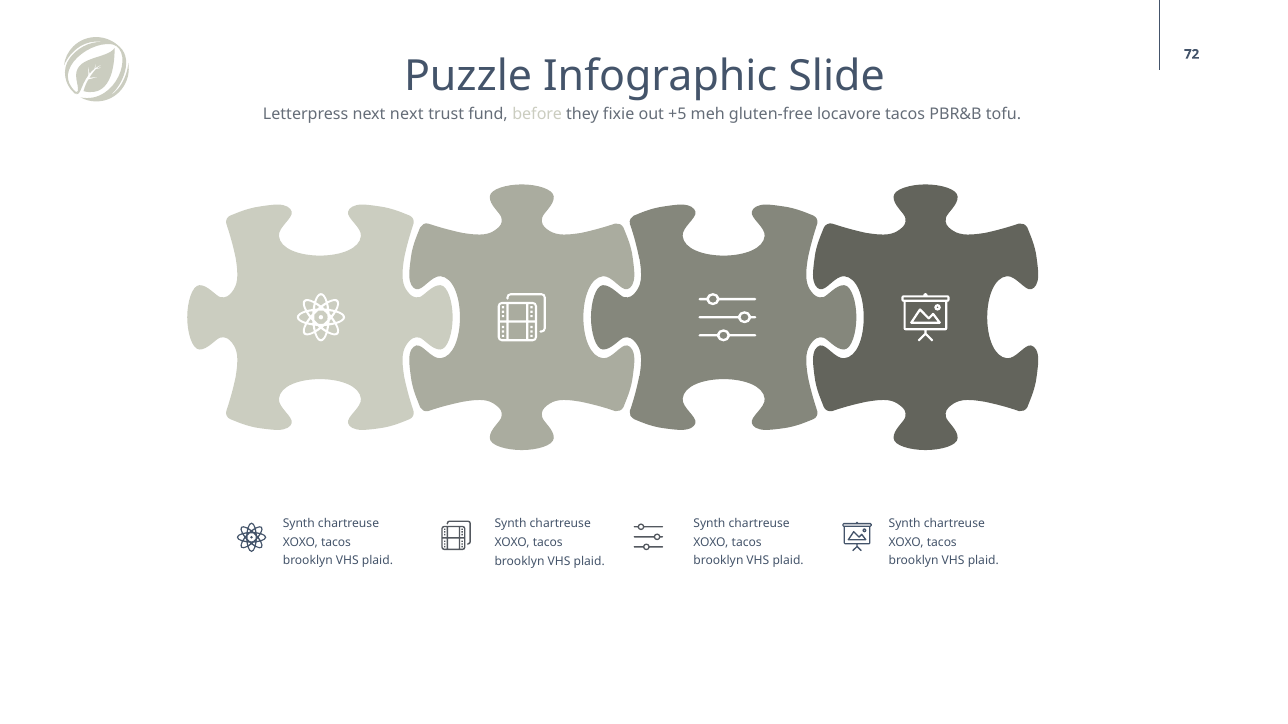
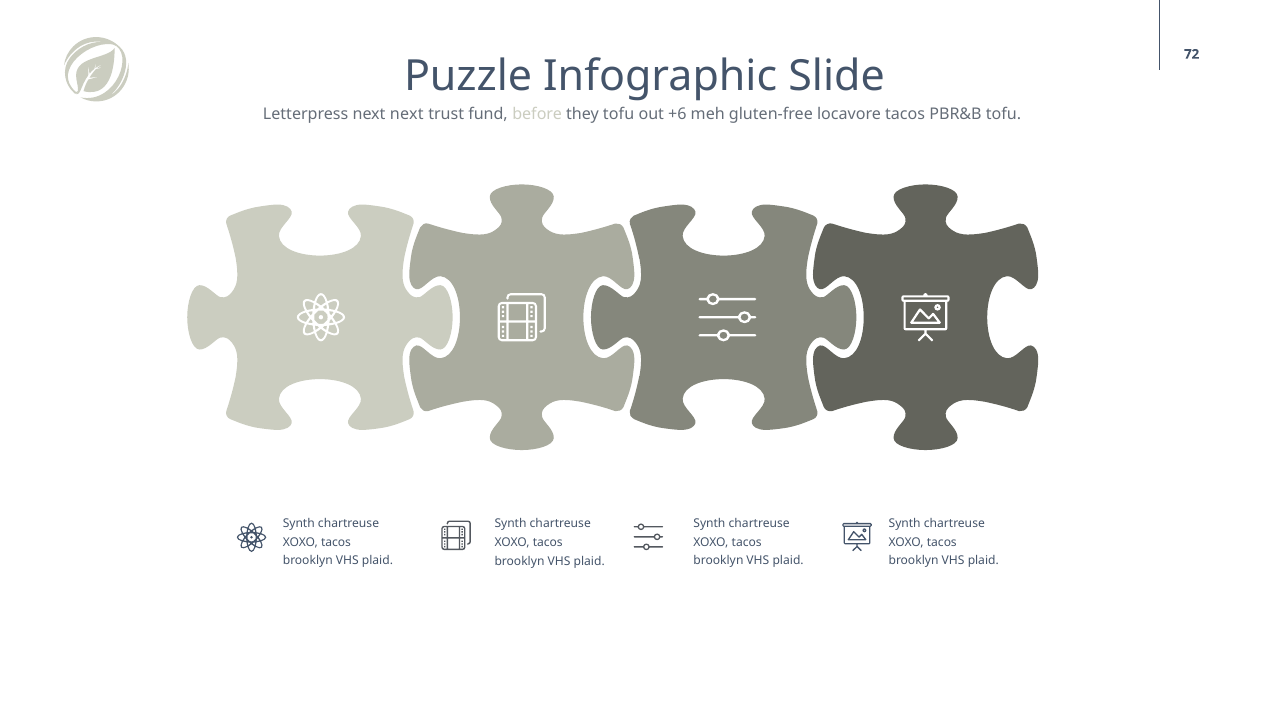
they fixie: fixie -> tofu
+5: +5 -> +6
